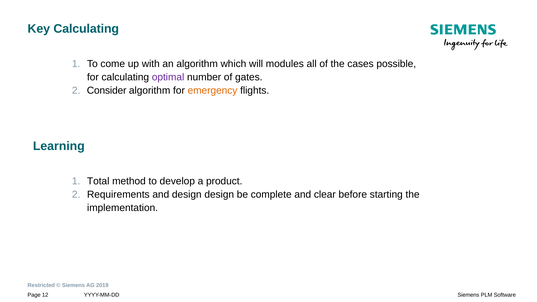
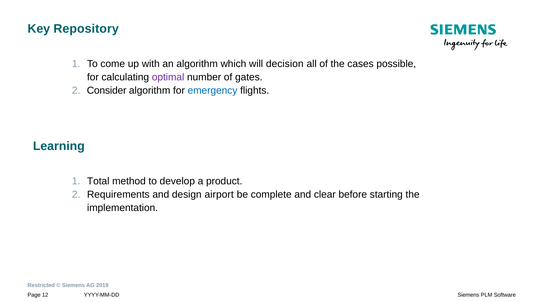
Key Calculating: Calculating -> Repository
modules: modules -> decision
emergency colour: orange -> blue
design design: design -> airport
